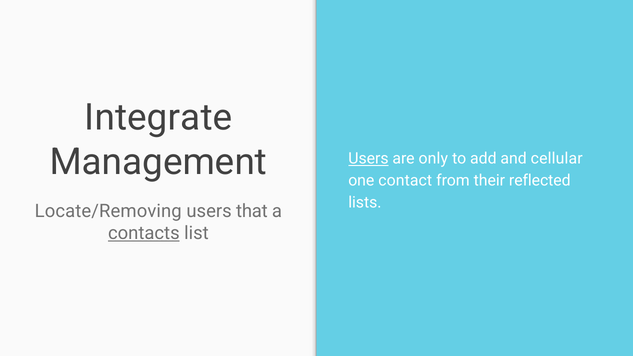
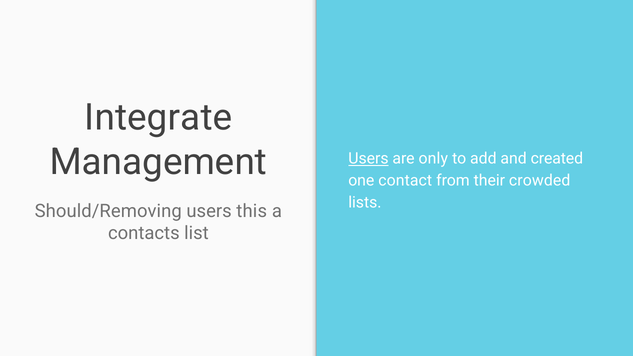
cellular: cellular -> created
reflected: reflected -> crowded
Locate/Removing: Locate/Removing -> Should/Removing
that: that -> this
contacts underline: present -> none
